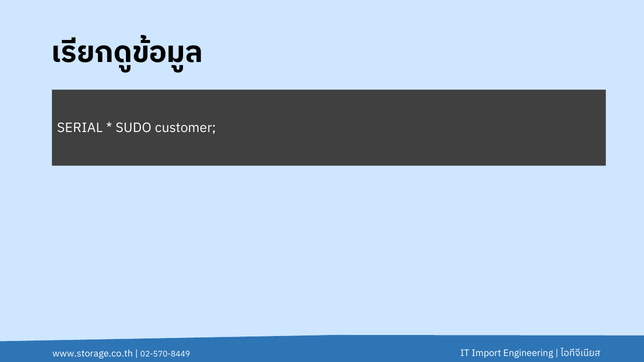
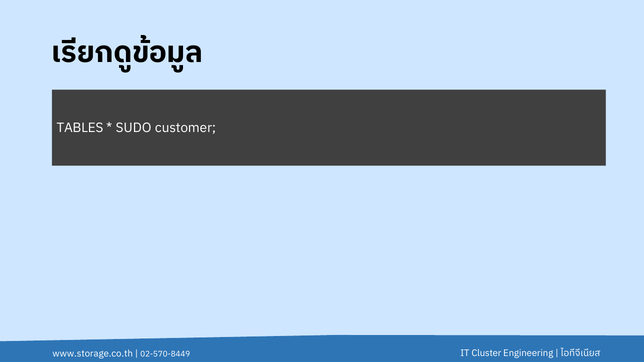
SERIAL: SERIAL -> TABLES
Import: Import -> Cluster
